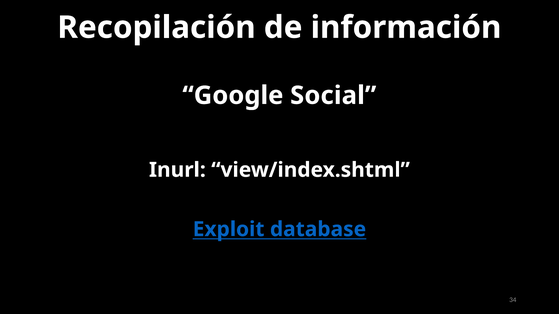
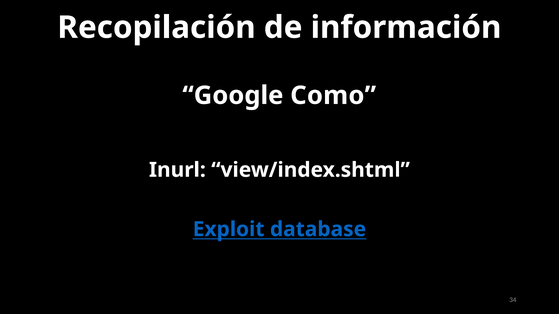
Social: Social -> Como
